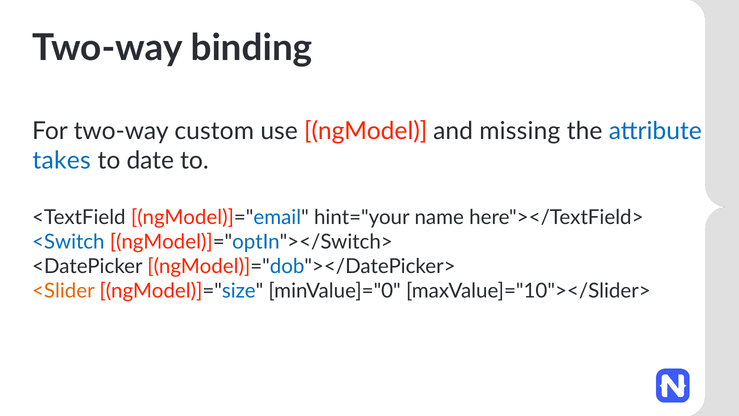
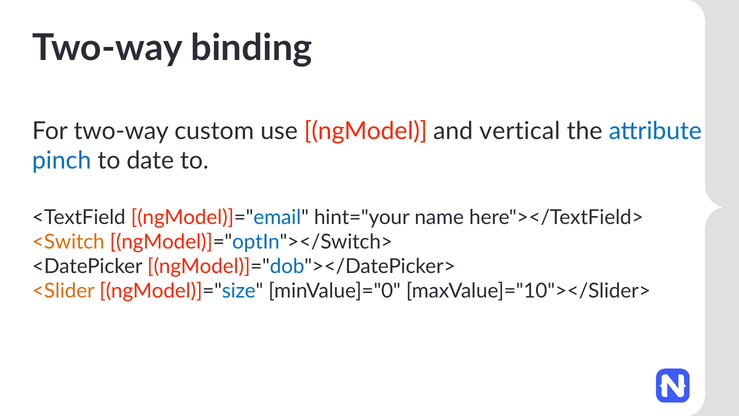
missing: missing -> vertical
takes: takes -> pinch
<Switch colour: blue -> orange
